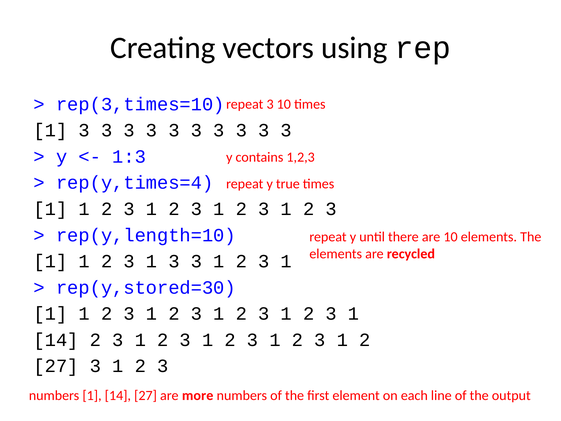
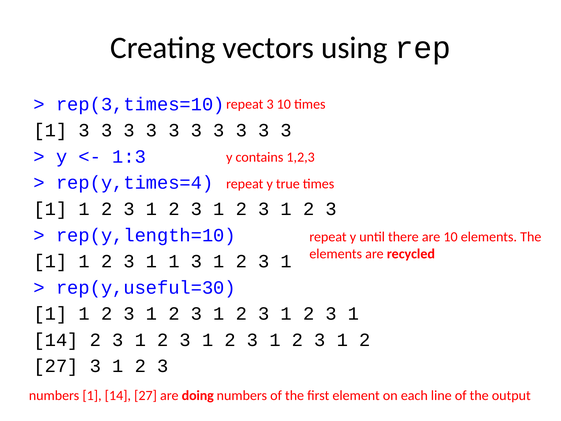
3 1 3: 3 -> 1
rep(y,stored=30: rep(y,stored=30 -> rep(y,useful=30
more: more -> doing
